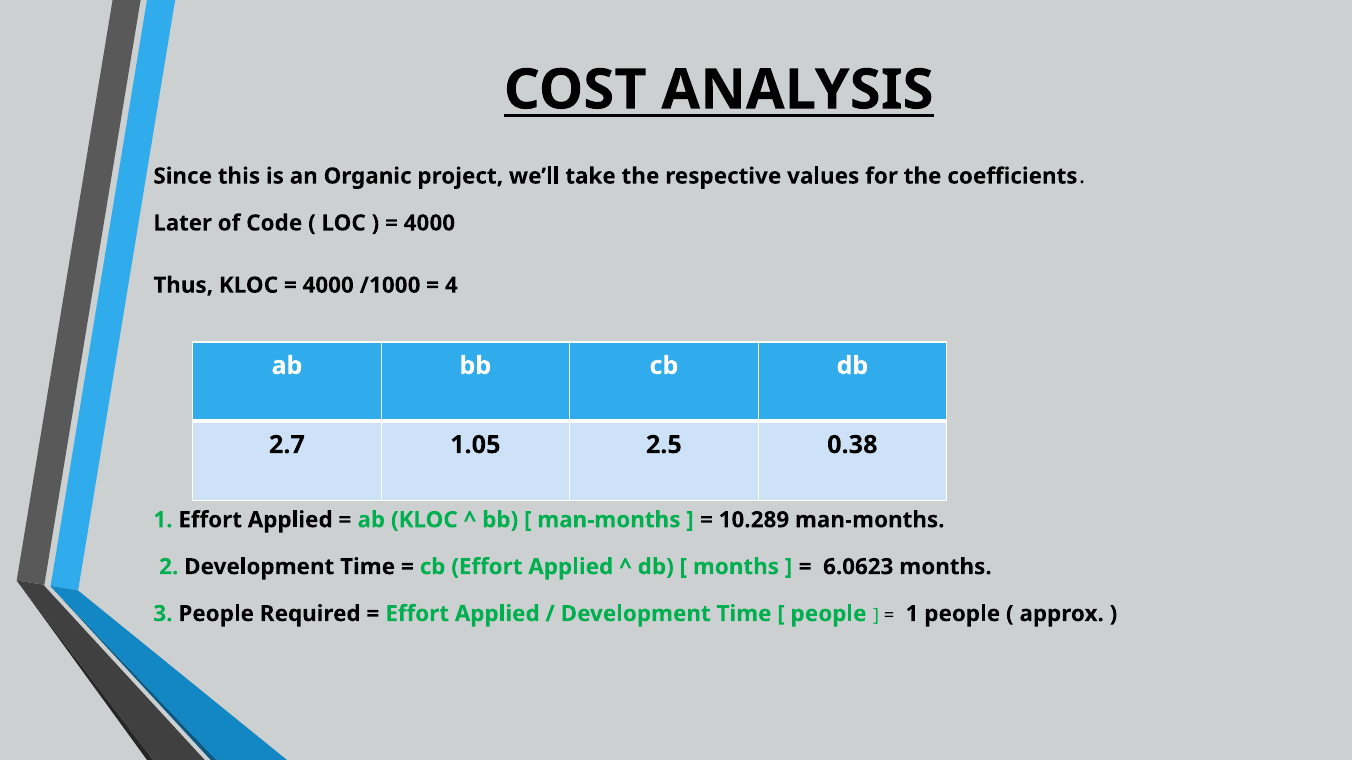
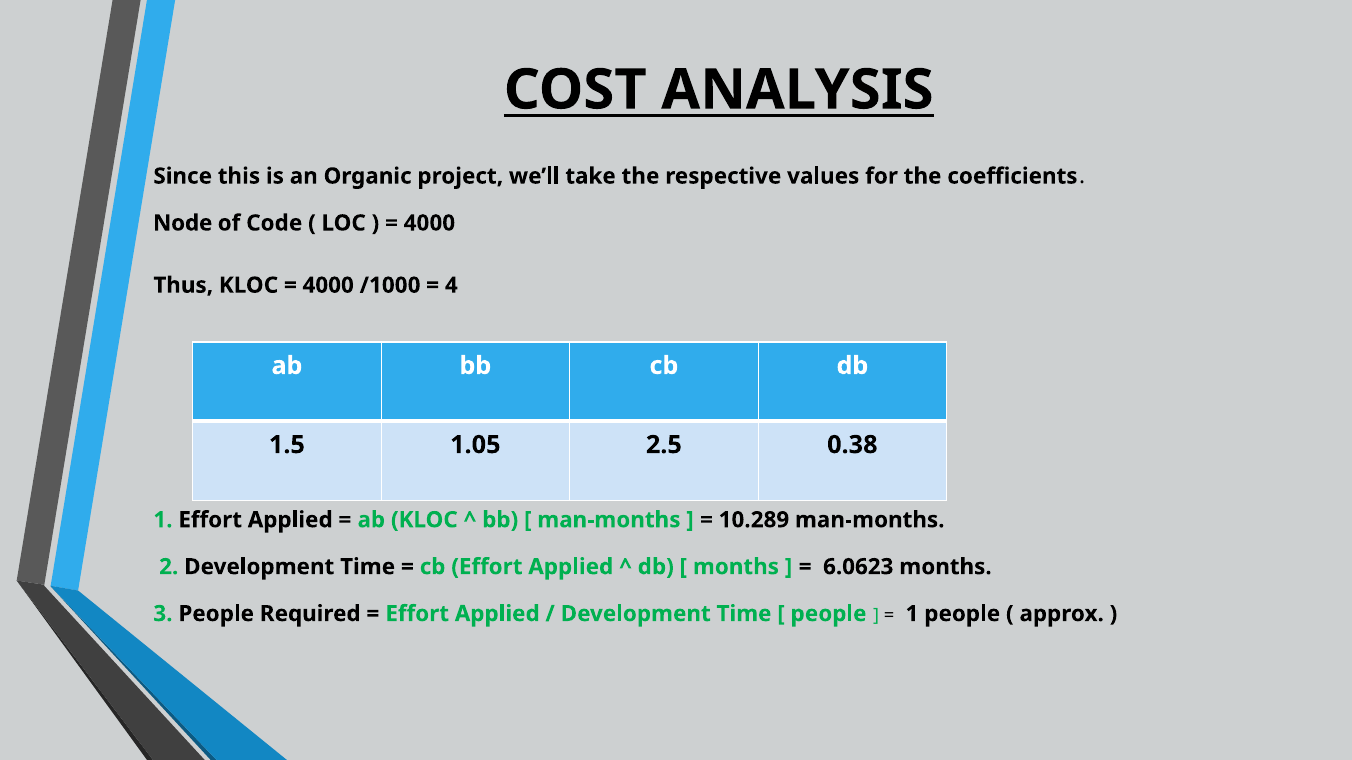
Later: Later -> Node
2.7: 2.7 -> 1.5
